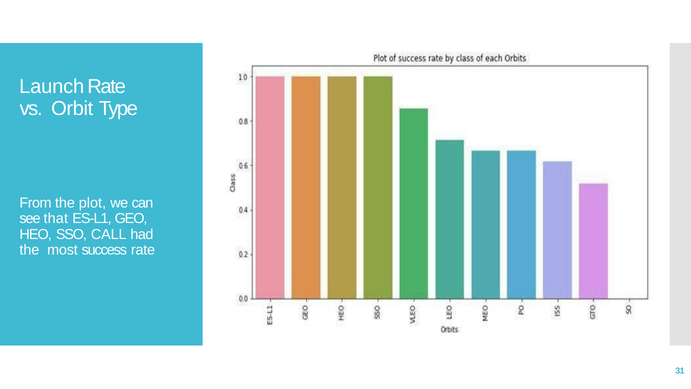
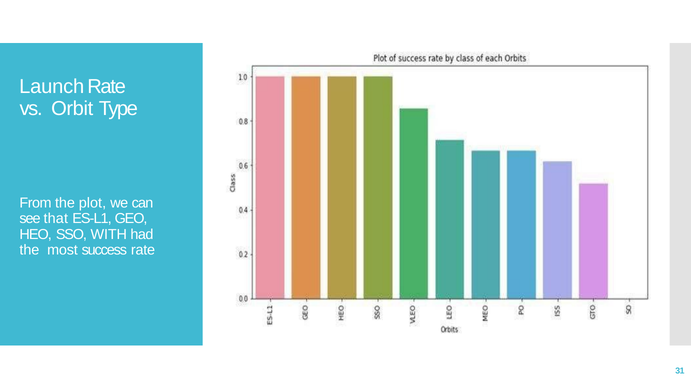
CALL: CALL -> WITH
